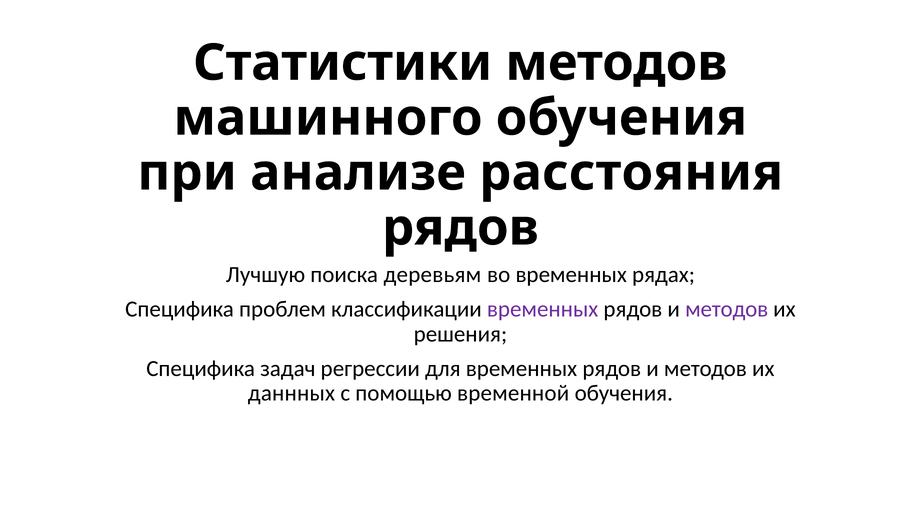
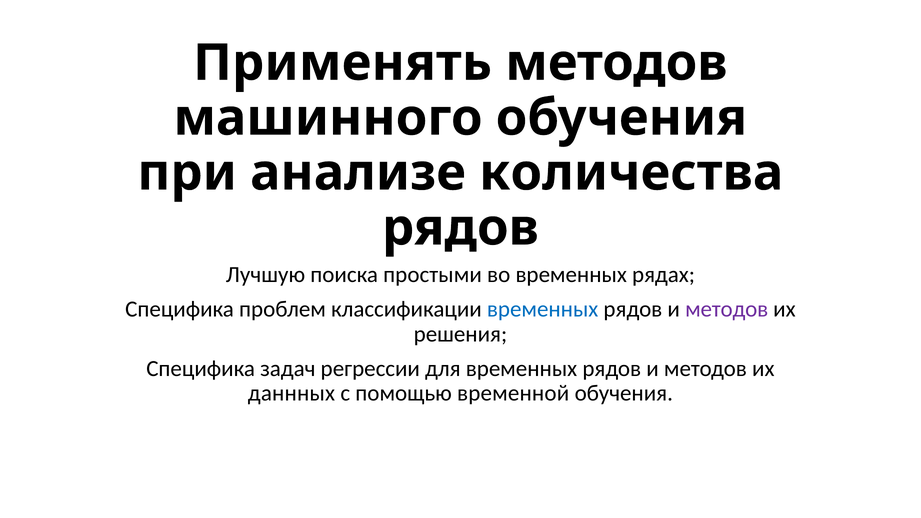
Статистики: Статистики -> Применять
расстояния: расстояния -> количества
деревьям: деревьям -> простыми
временных at (543, 309) colour: purple -> blue
